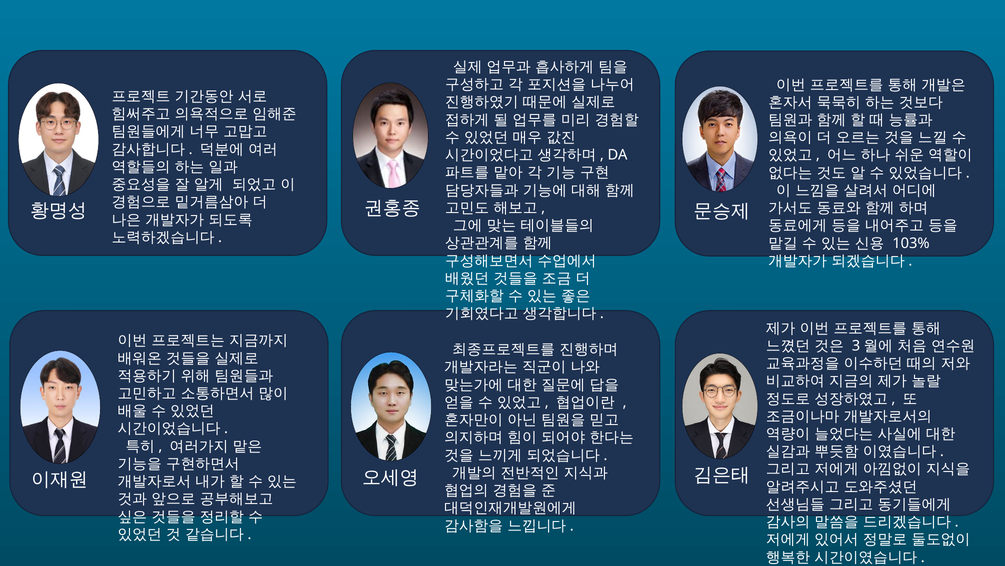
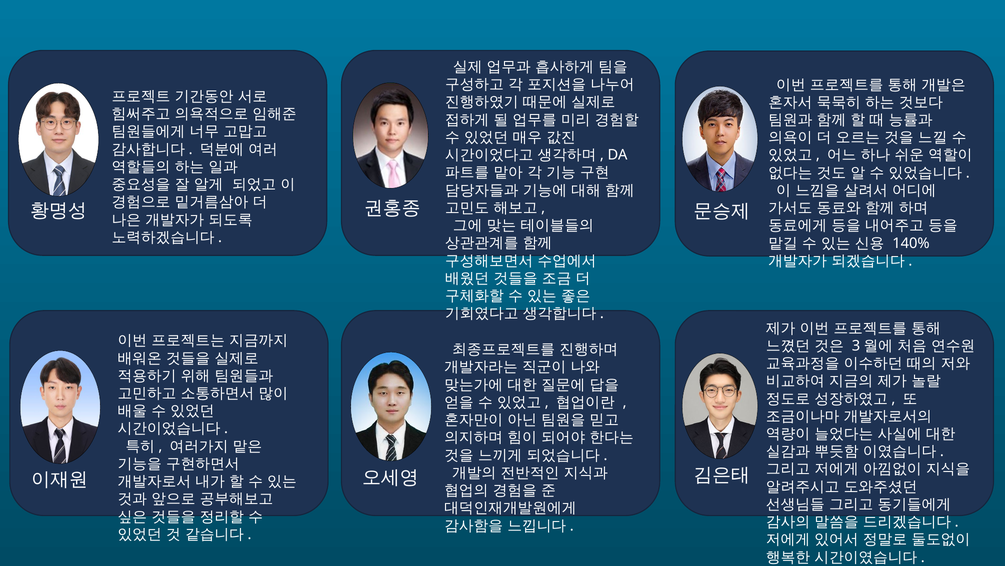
103%: 103% -> 140%
